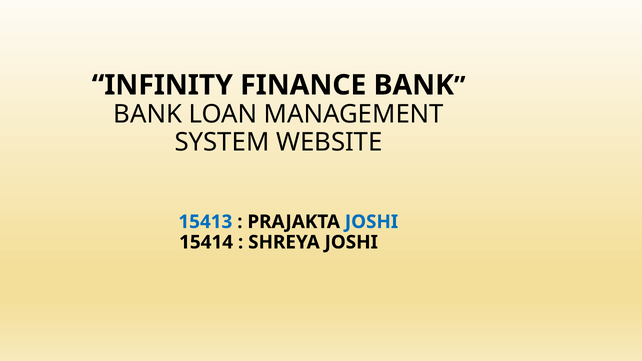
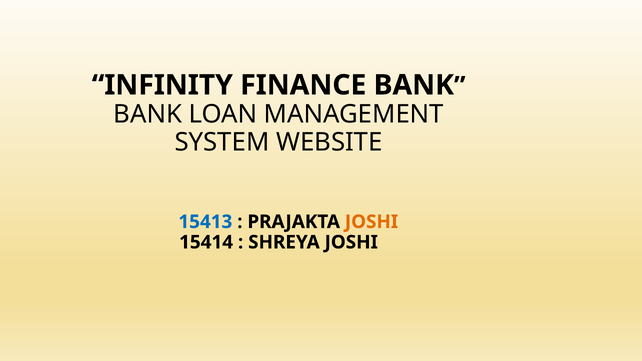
JOSHI at (372, 222) colour: blue -> orange
